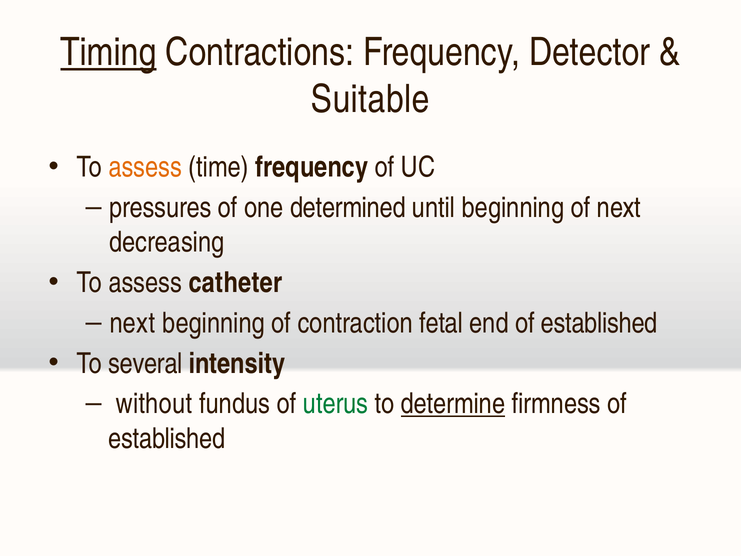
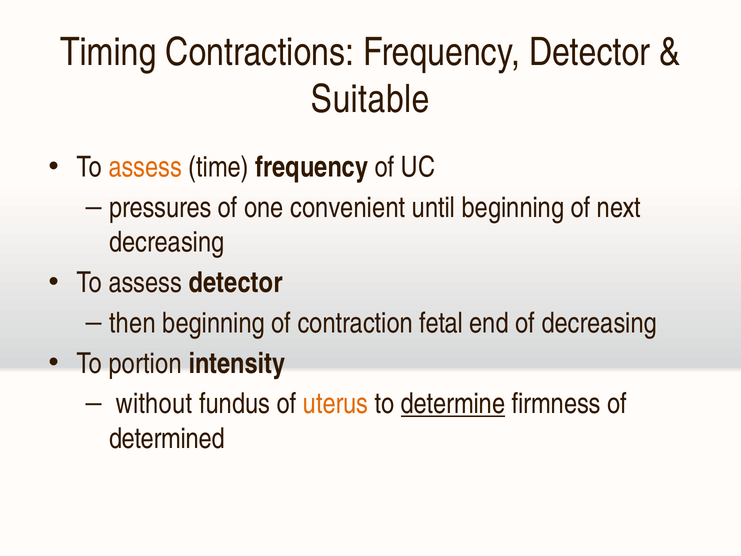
Timing underline: present -> none
determined: determined -> convenient
assess catheter: catheter -> detector
next at (132, 323): next -> then
end of established: established -> decreasing
several: several -> portion
uterus colour: green -> orange
established at (167, 438): established -> determined
